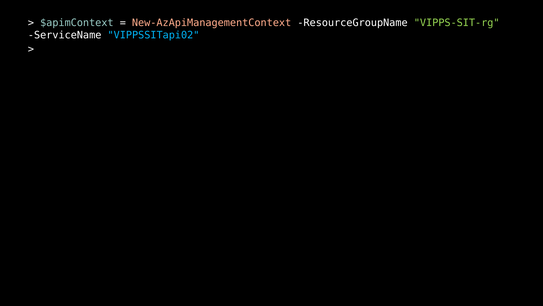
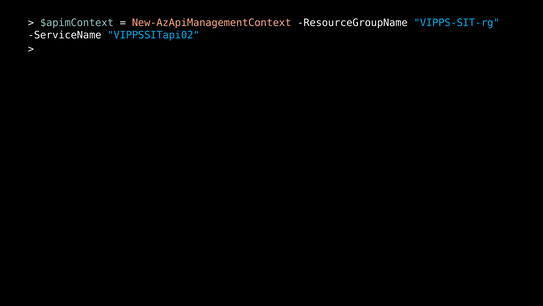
VIPPS-SIT-rg colour: light green -> light blue
